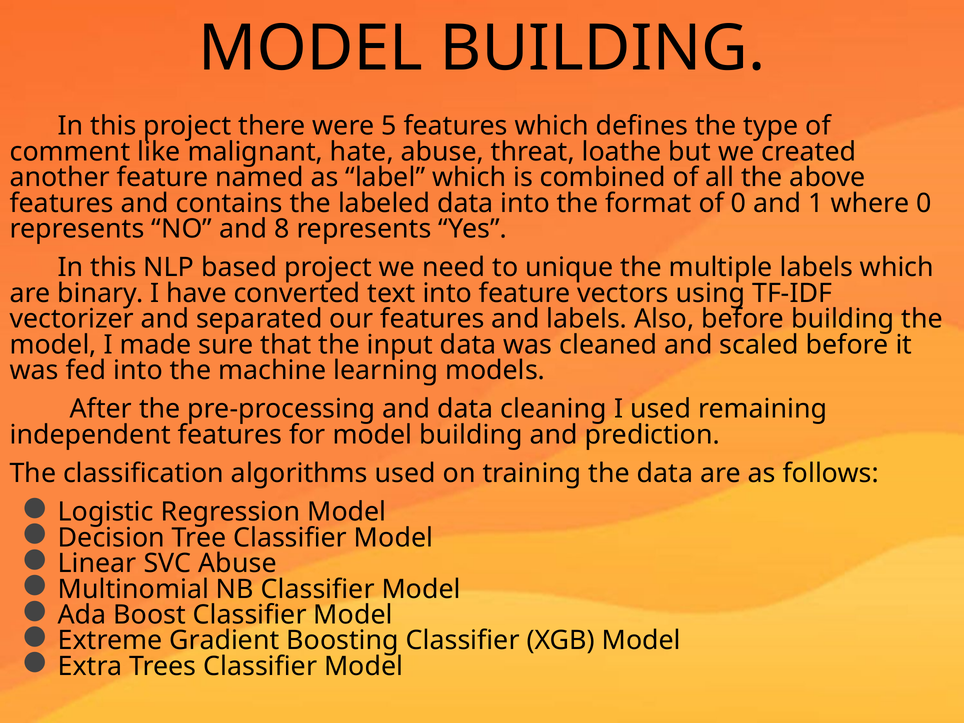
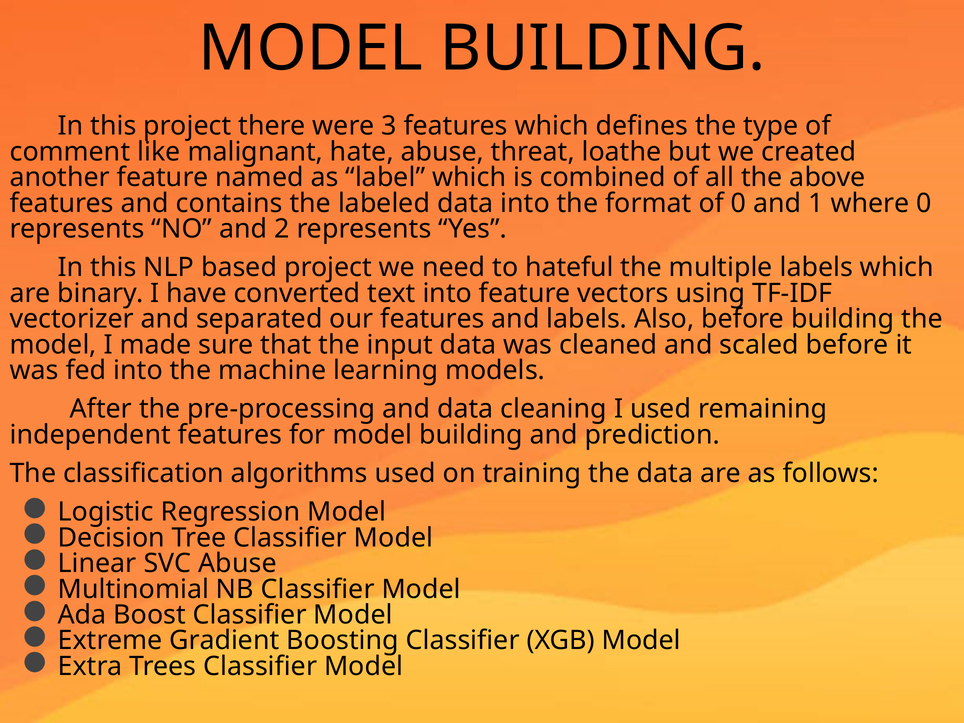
5: 5 -> 3
8: 8 -> 2
unique: unique -> hateful
